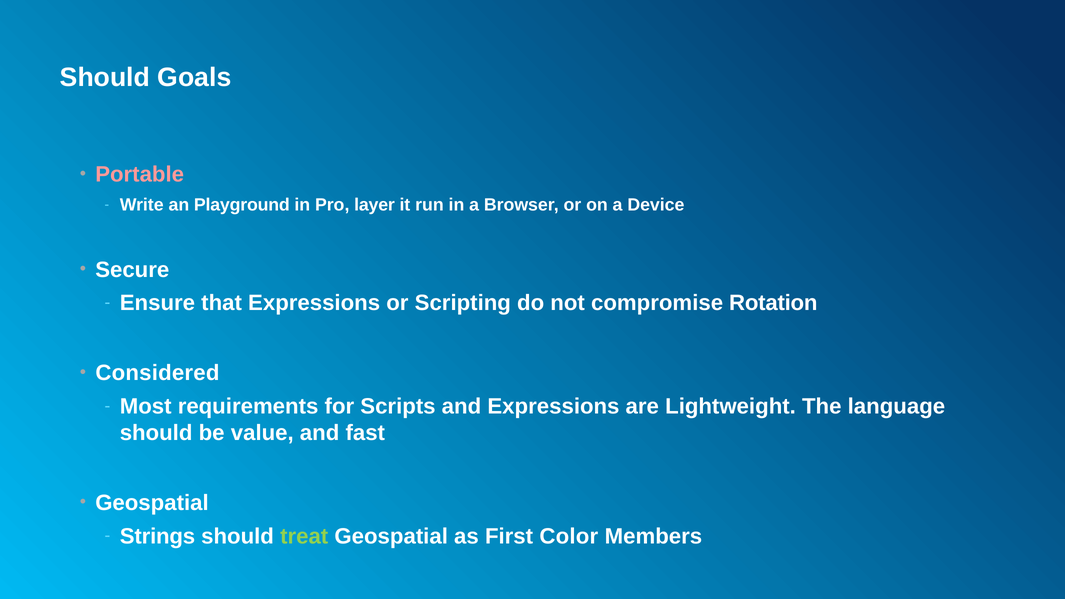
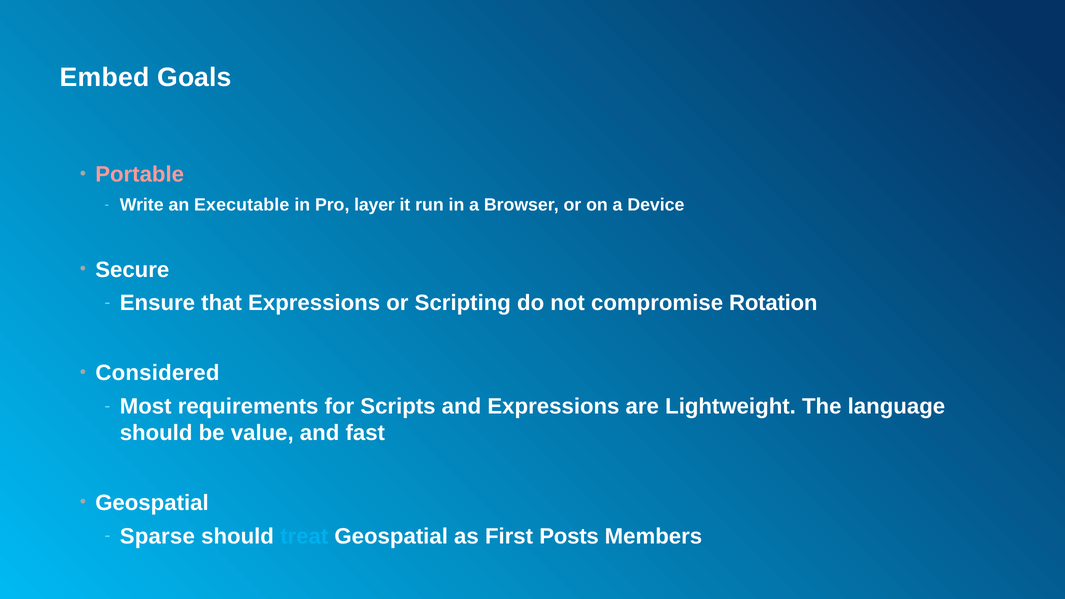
Should at (105, 77): Should -> Embed
Playground: Playground -> Executable
Strings: Strings -> Sparse
treat colour: light green -> light blue
Color: Color -> Posts
